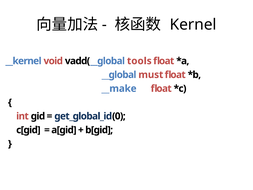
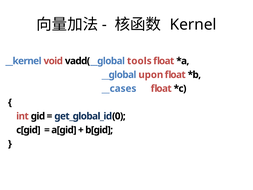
must: must -> upon
__make: __make -> __cases
